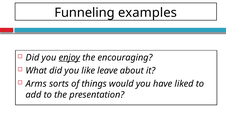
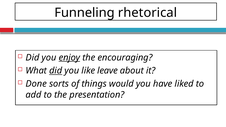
examples: examples -> rhetorical
did at (56, 71) underline: none -> present
Arms: Arms -> Done
